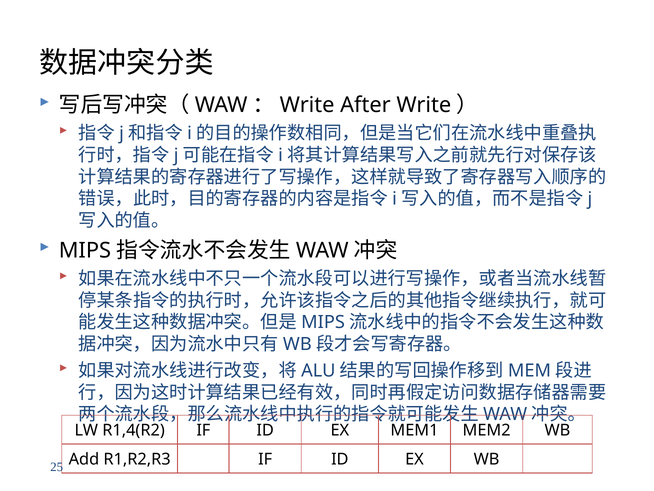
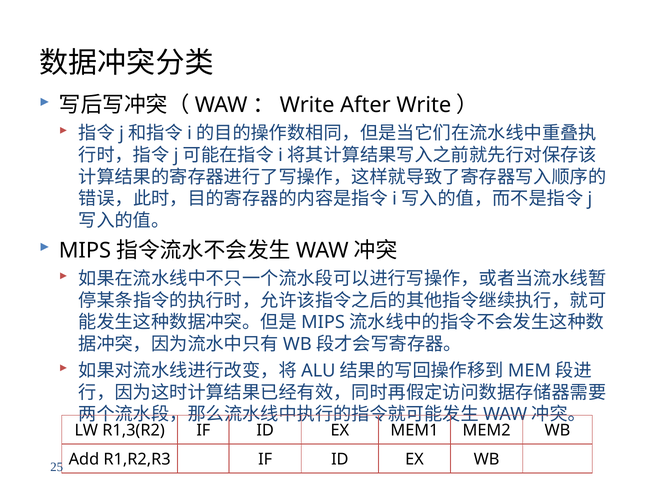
R1,4(R2: R1,4(R2 -> R1,3(R2
